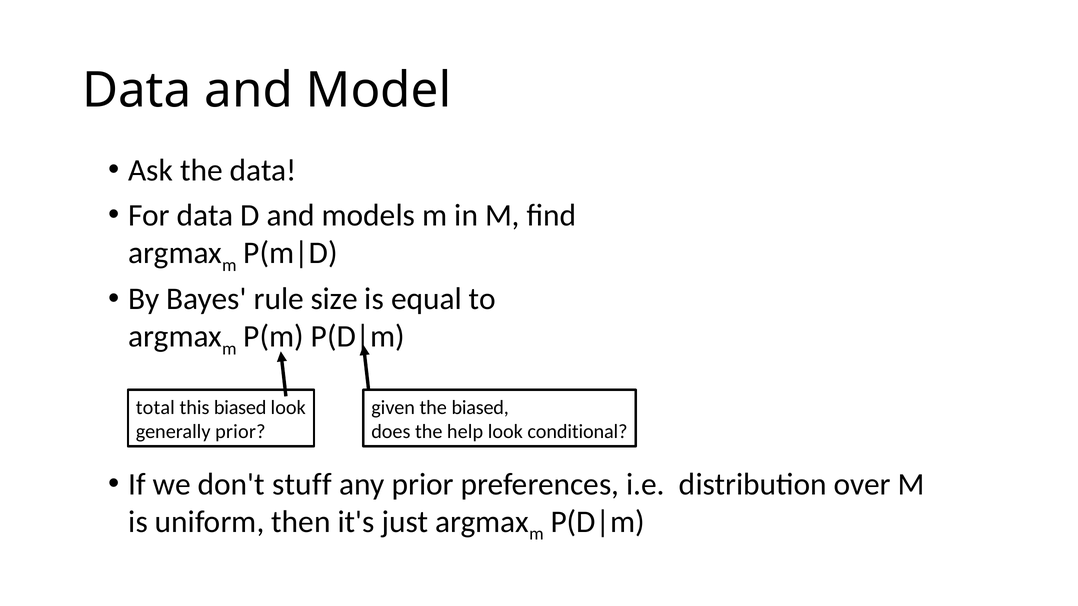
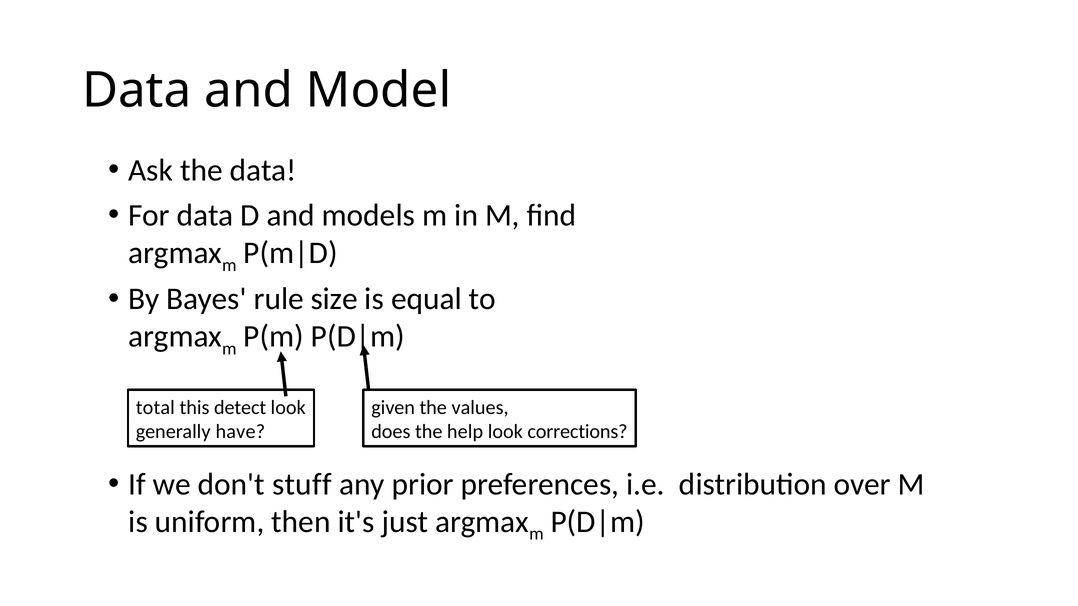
this biased: biased -> detect
the biased: biased -> values
generally prior: prior -> have
conditional: conditional -> corrections
